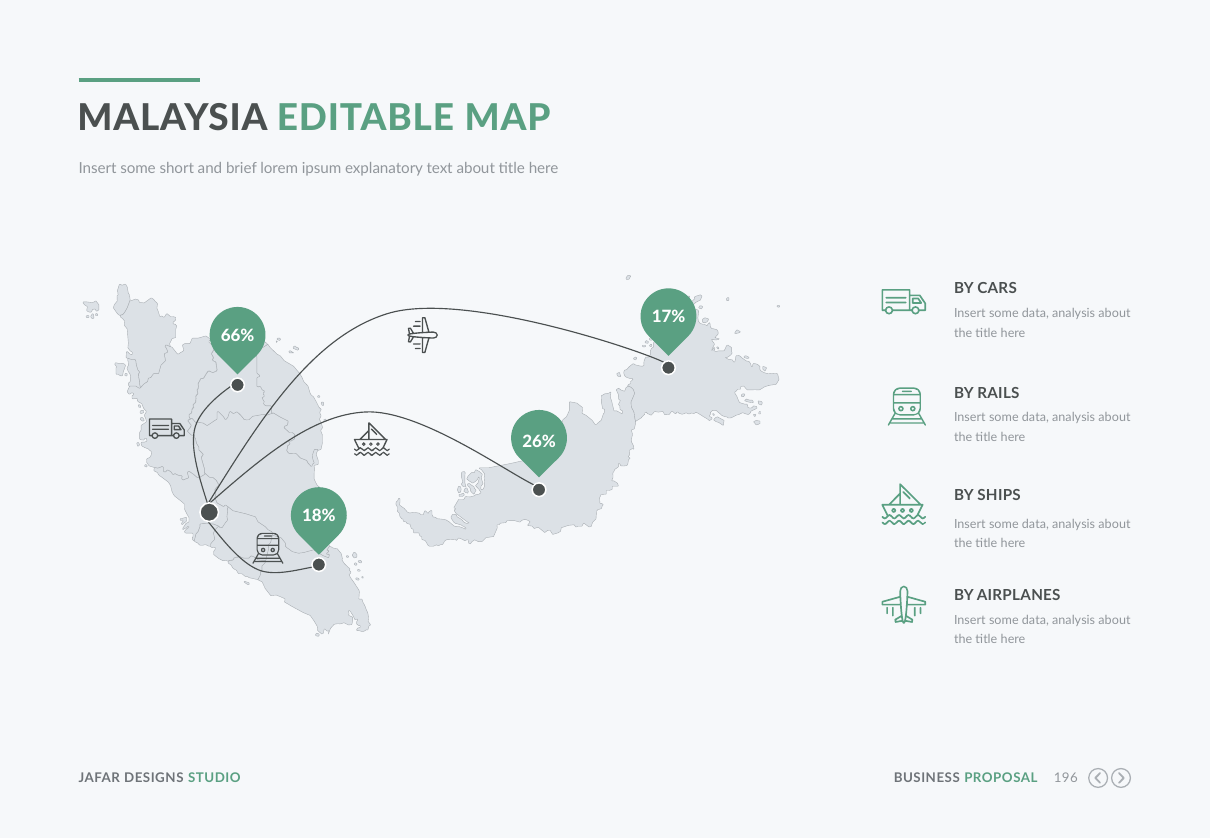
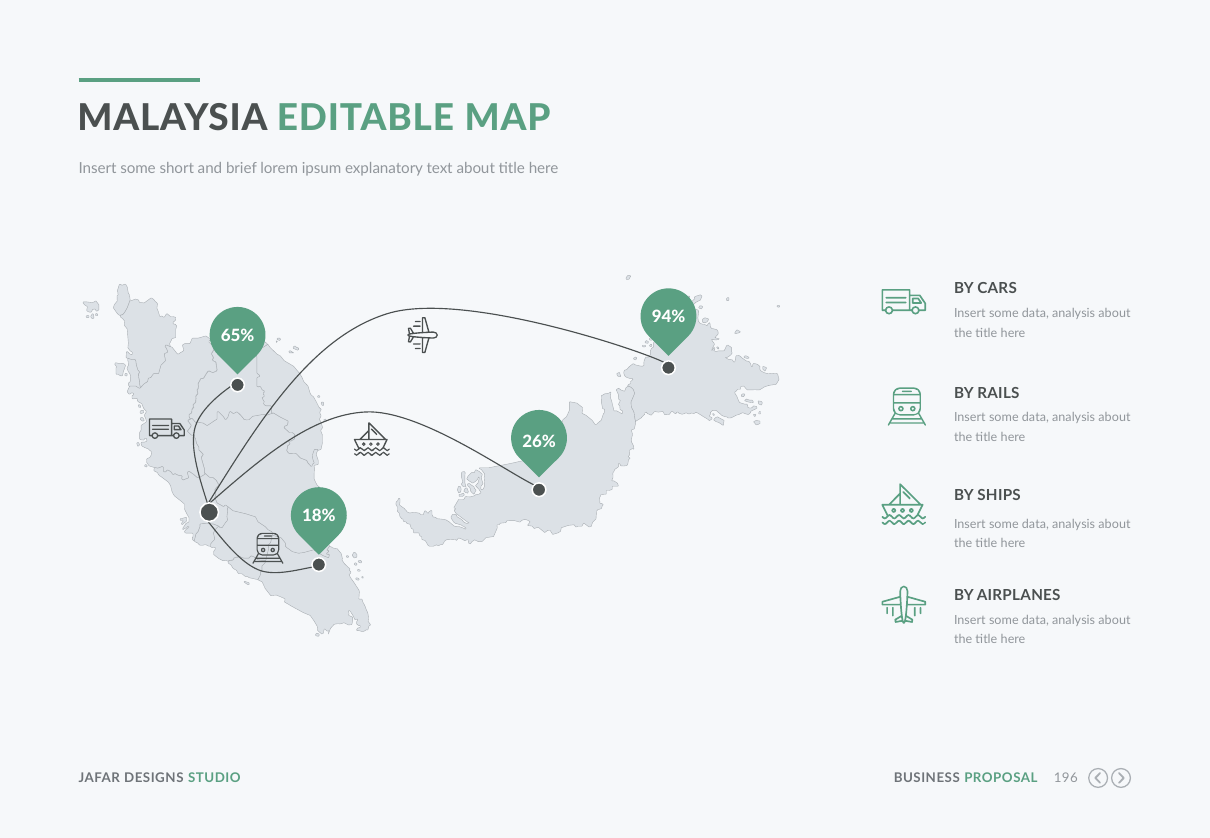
17%: 17% -> 94%
66%: 66% -> 65%
